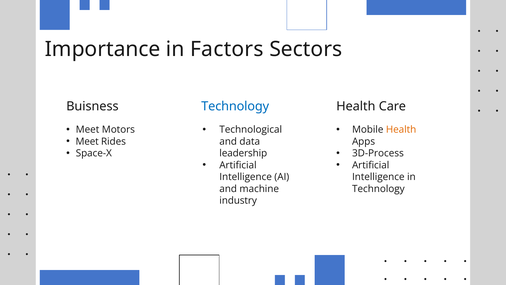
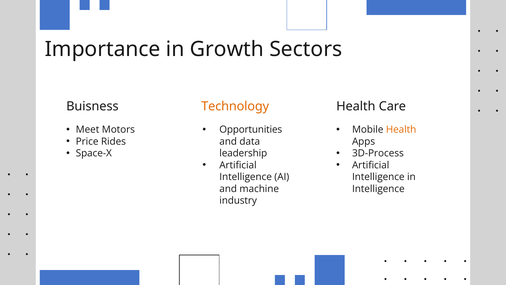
Factors: Factors -> Growth
Technology at (235, 106) colour: blue -> orange
Technological: Technological -> Opportunities
Meet at (87, 141): Meet -> Price
Technology at (378, 189): Technology -> Intelligence
